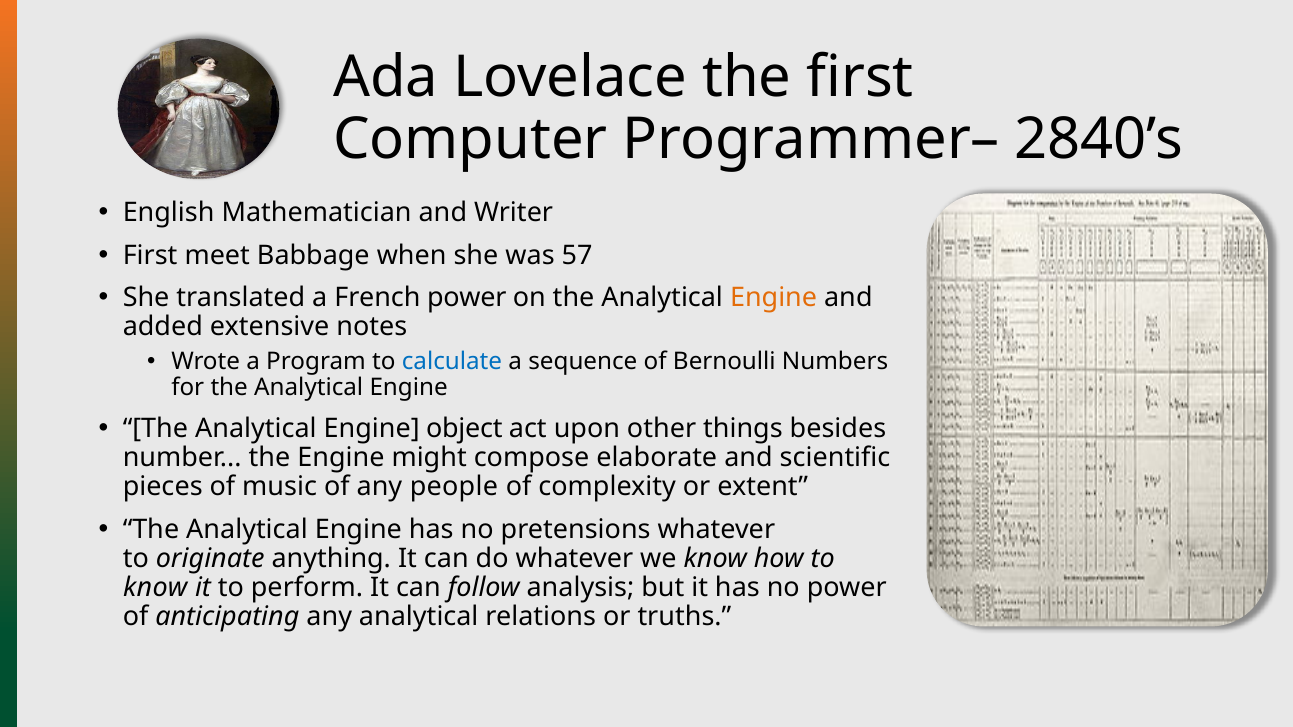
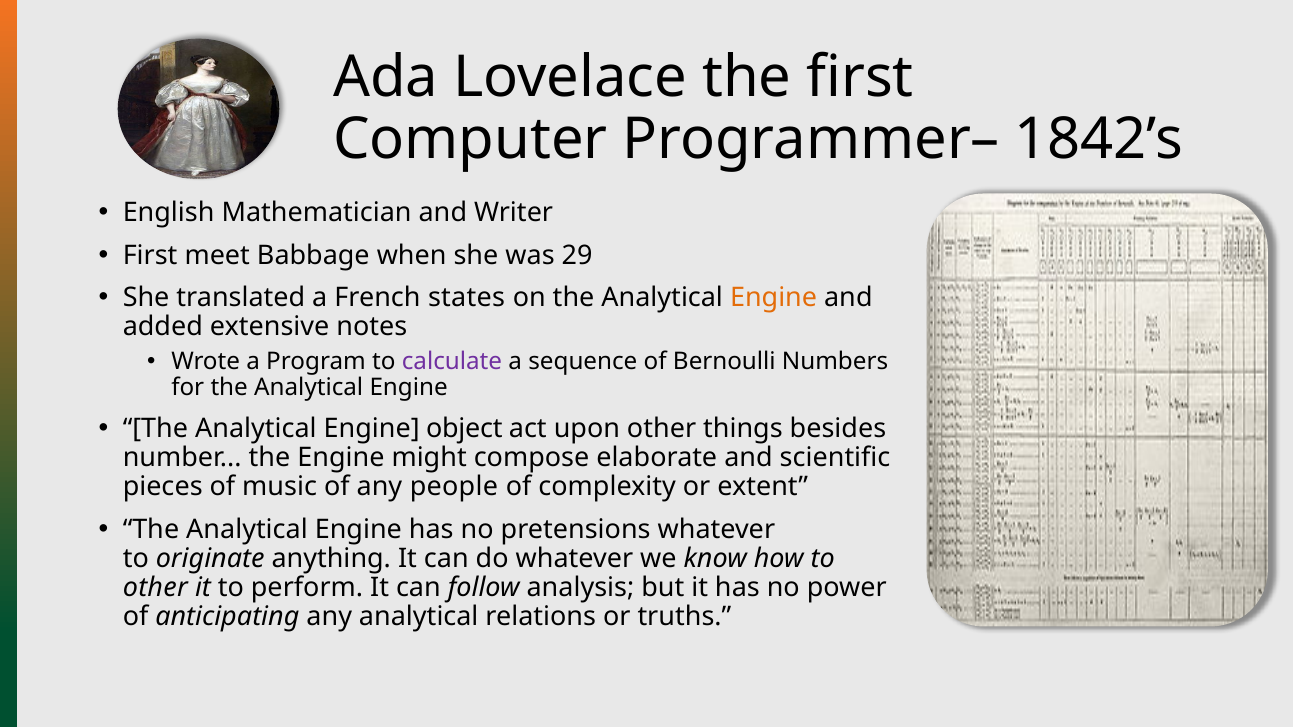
2840’s: 2840’s -> 1842’s
57: 57 -> 29
French power: power -> states
calculate colour: blue -> purple
know at (155, 588): know -> other
